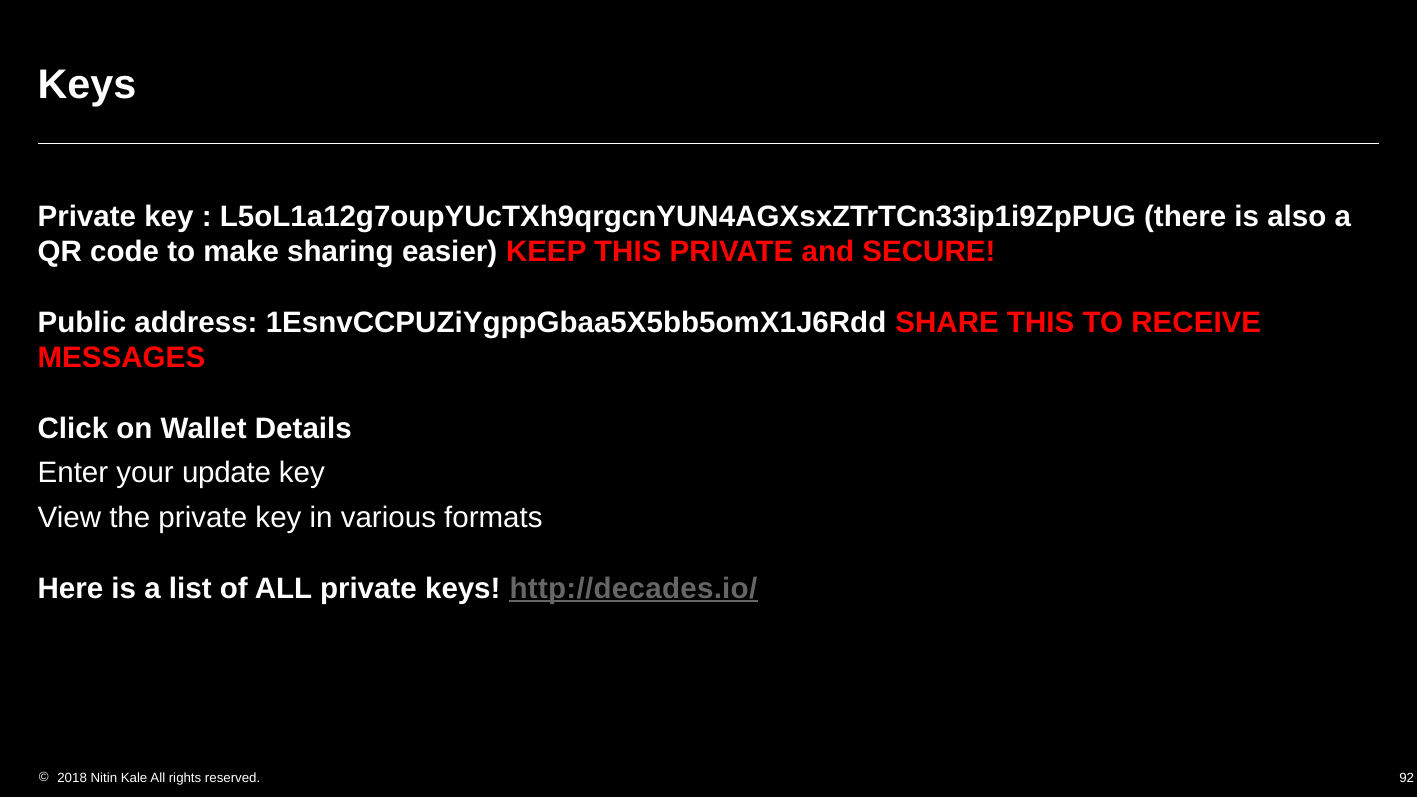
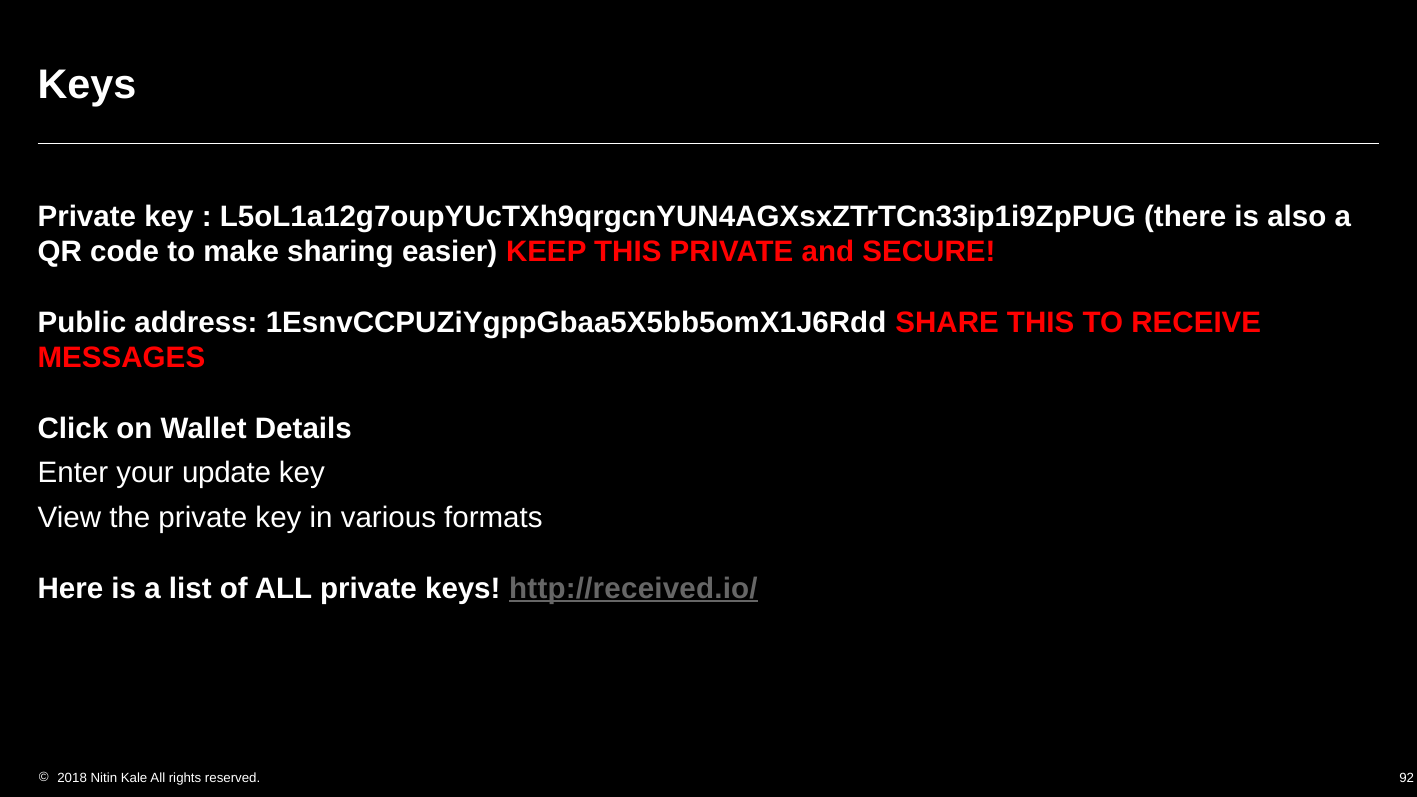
http://decades.io/: http://decades.io/ -> http://received.io/
